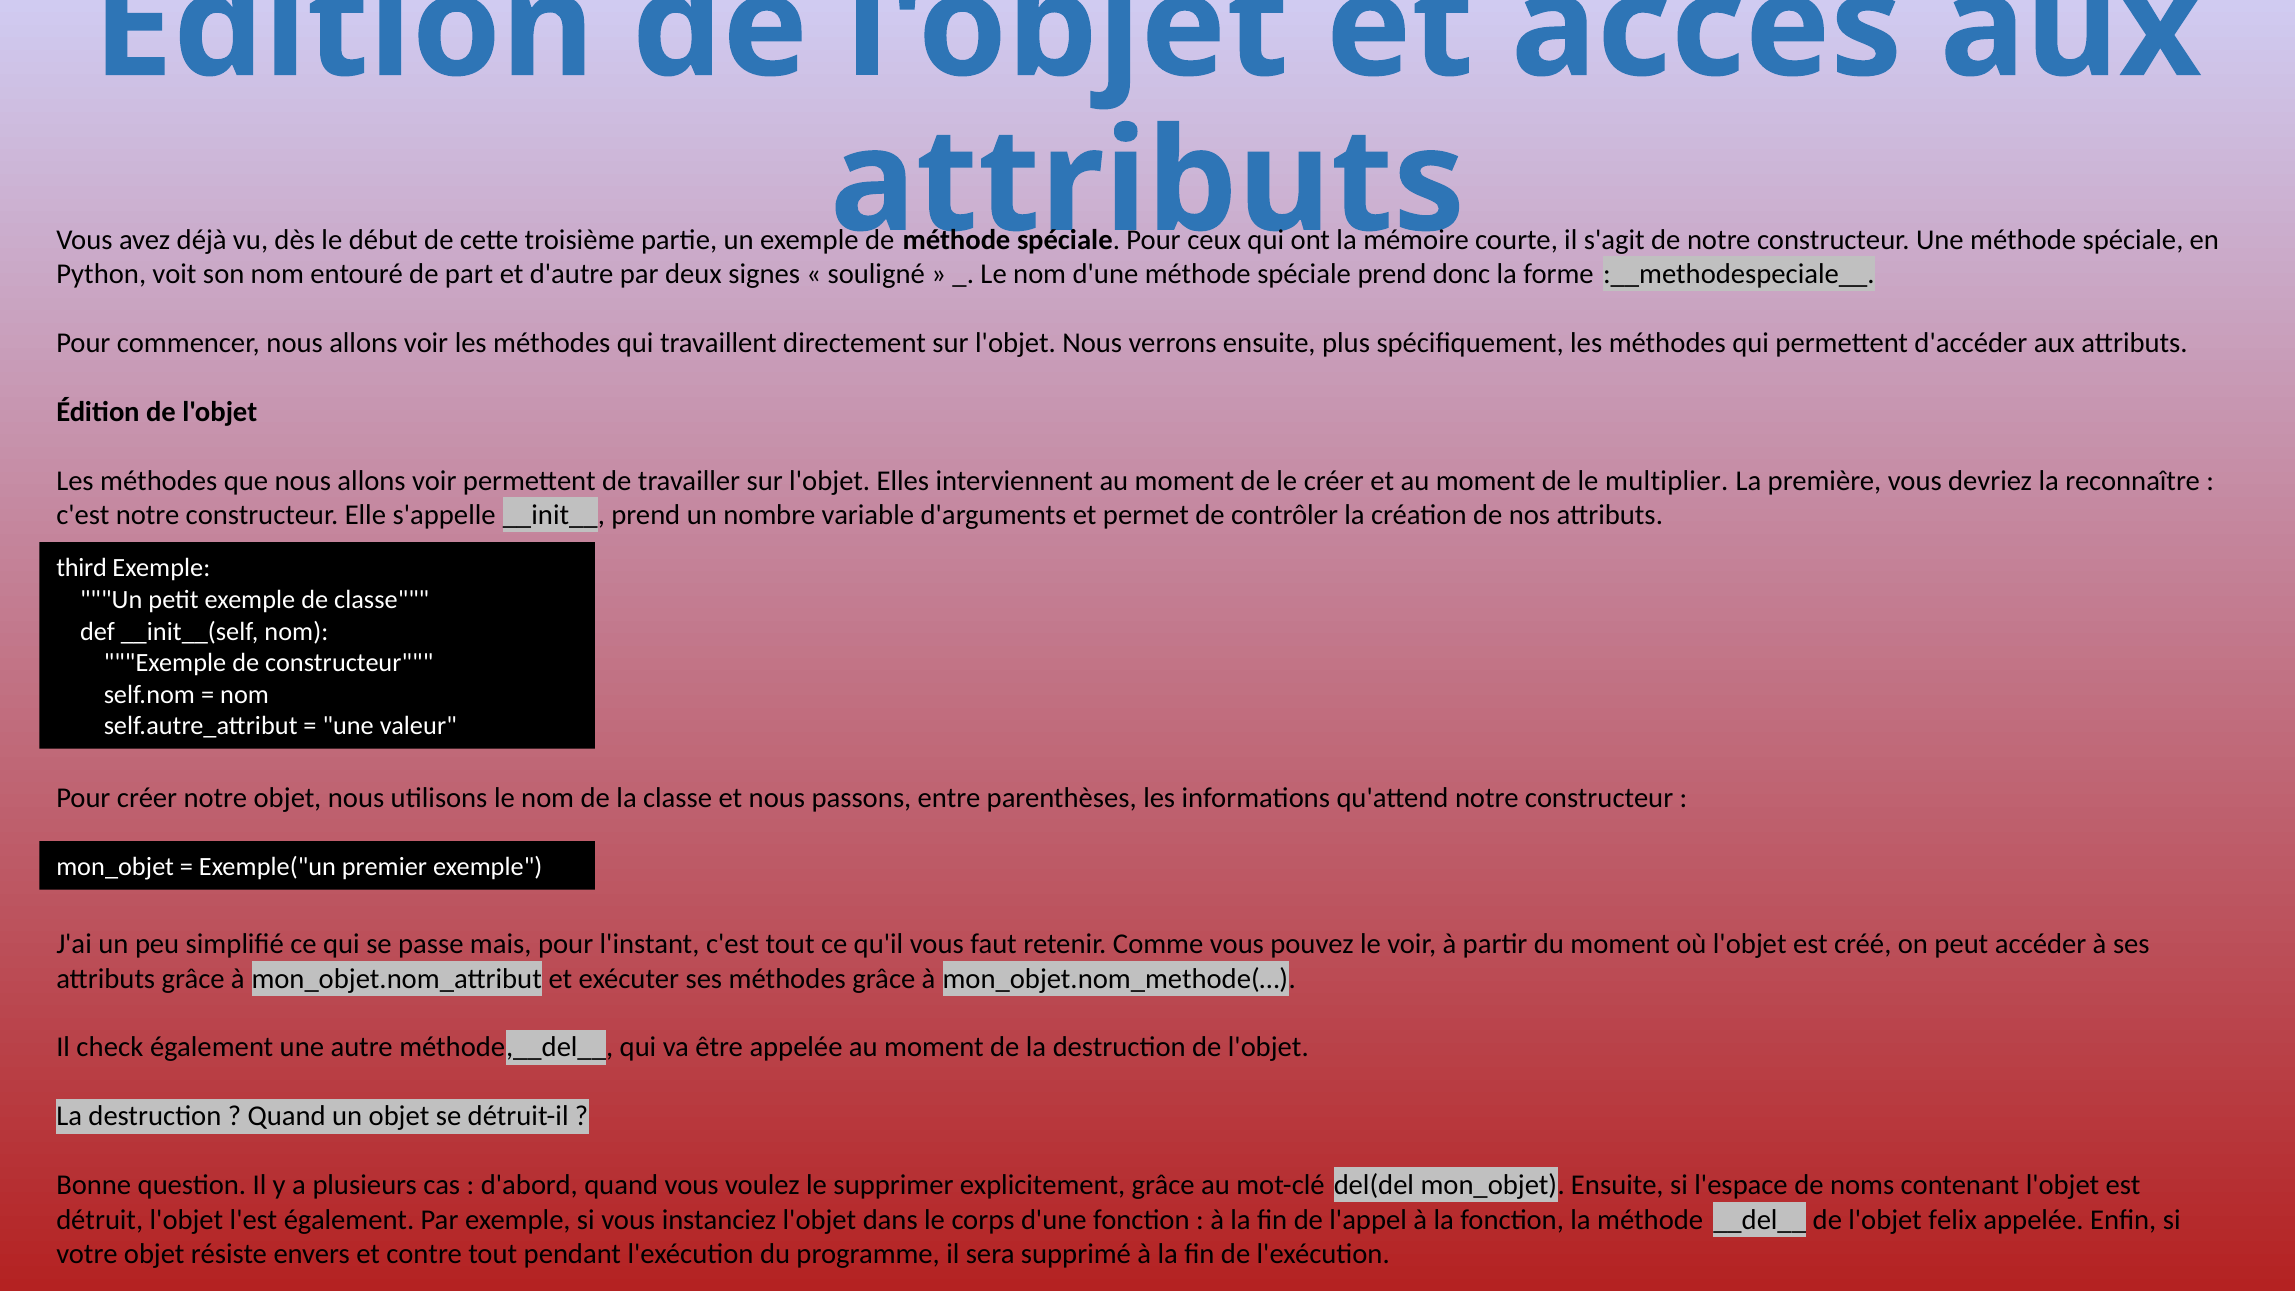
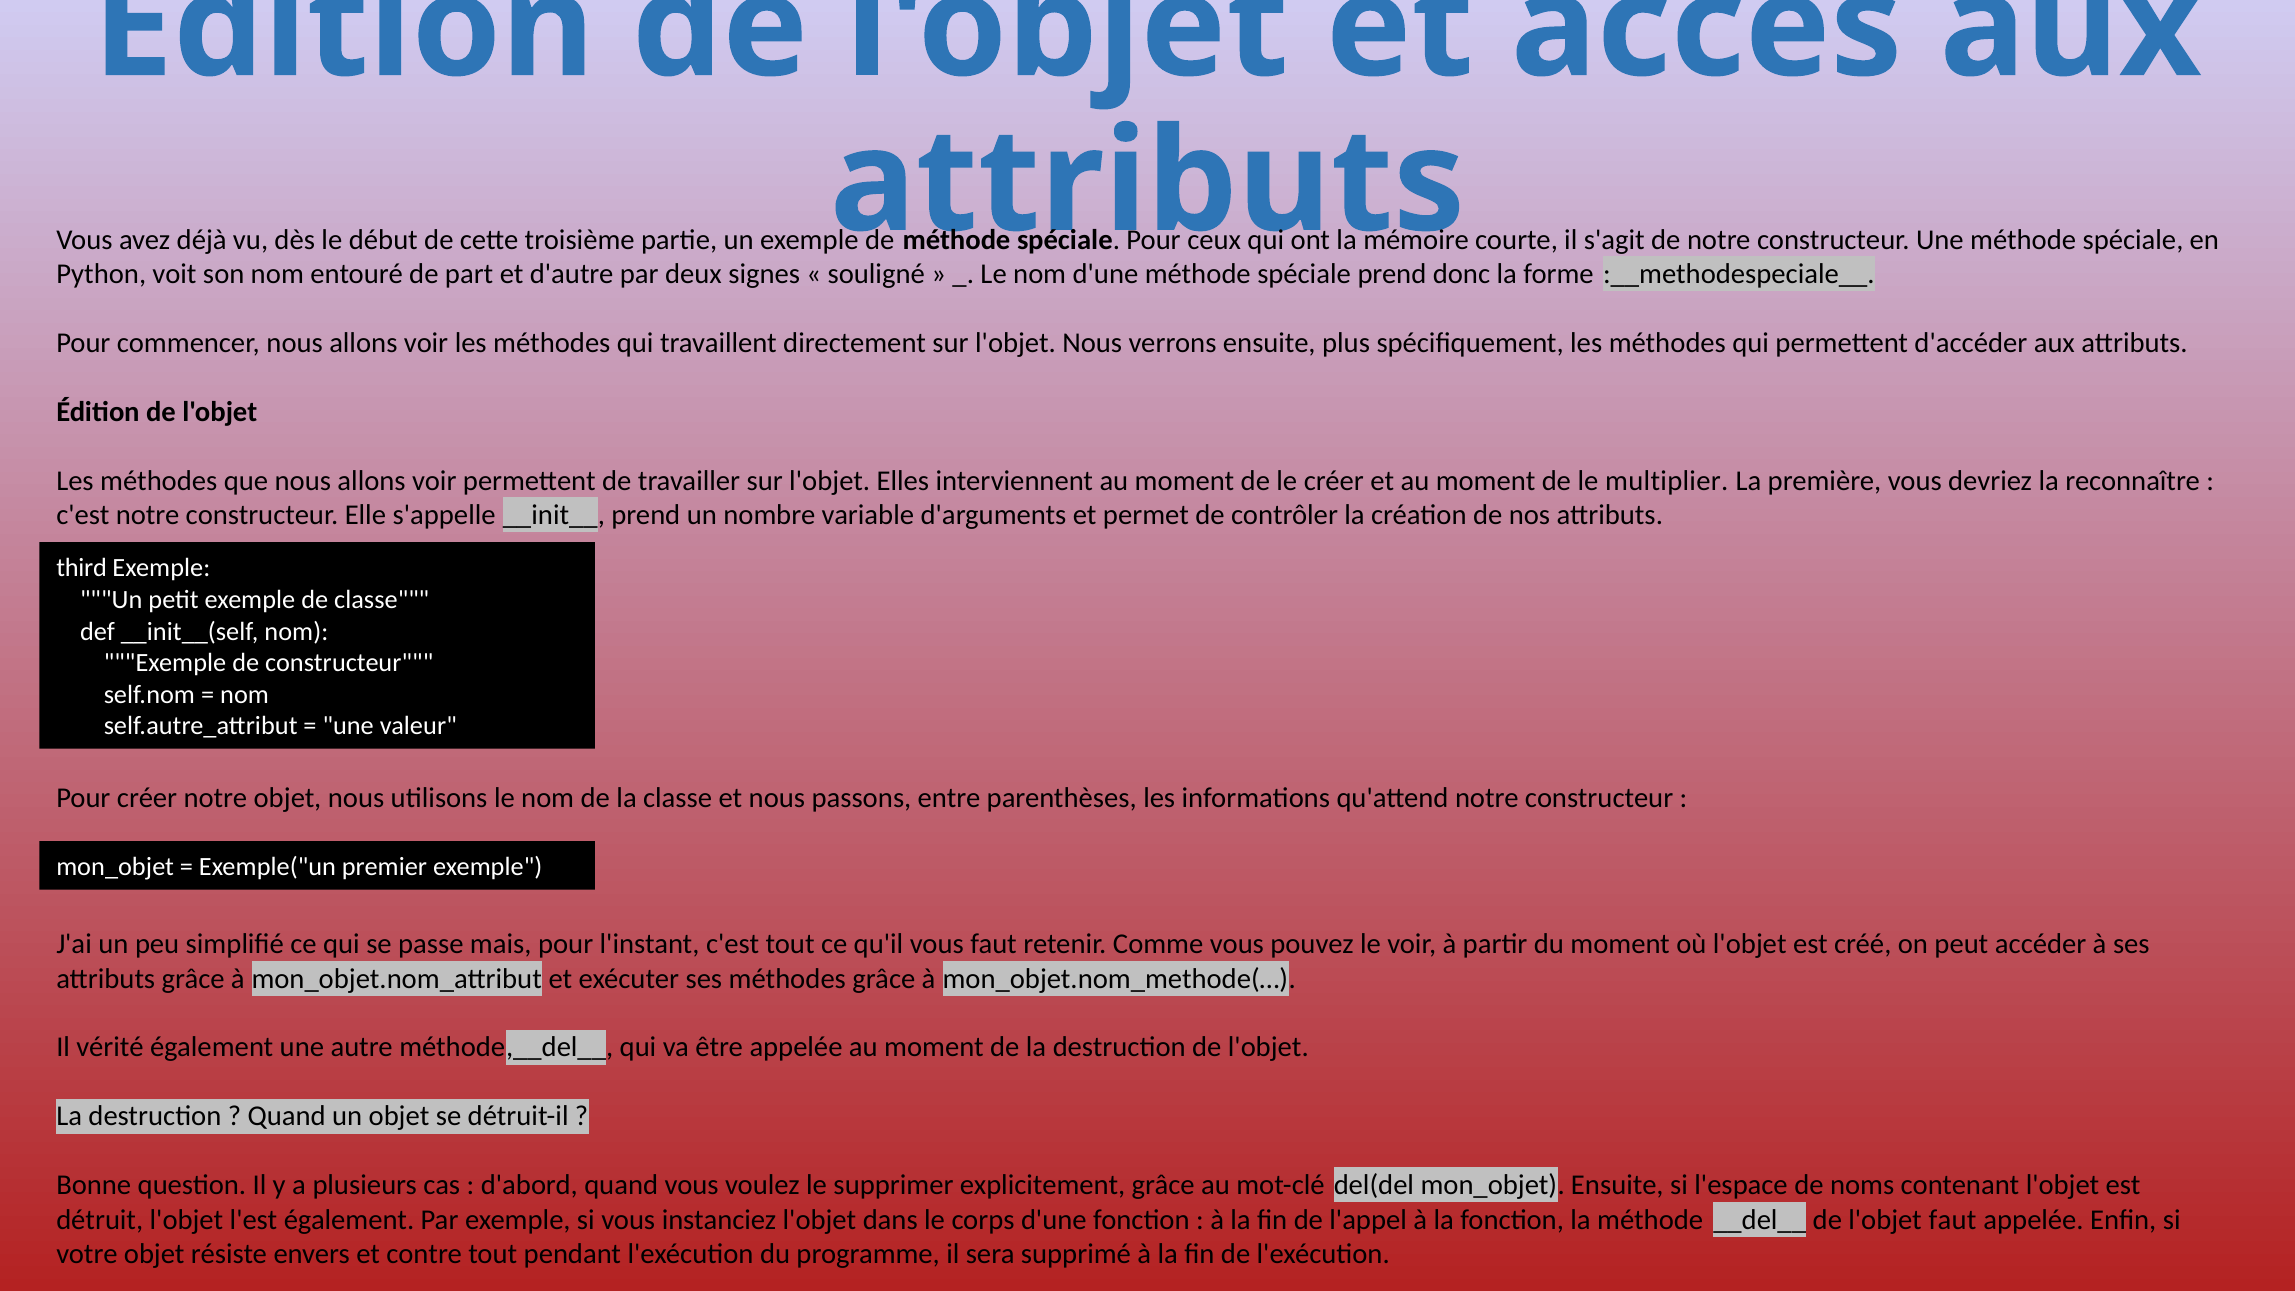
check: check -> vérité
l'objet felix: felix -> faut
